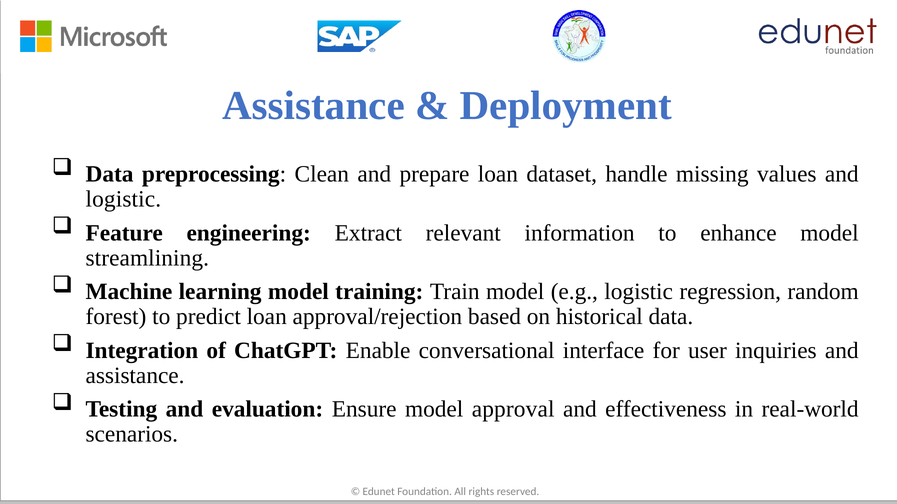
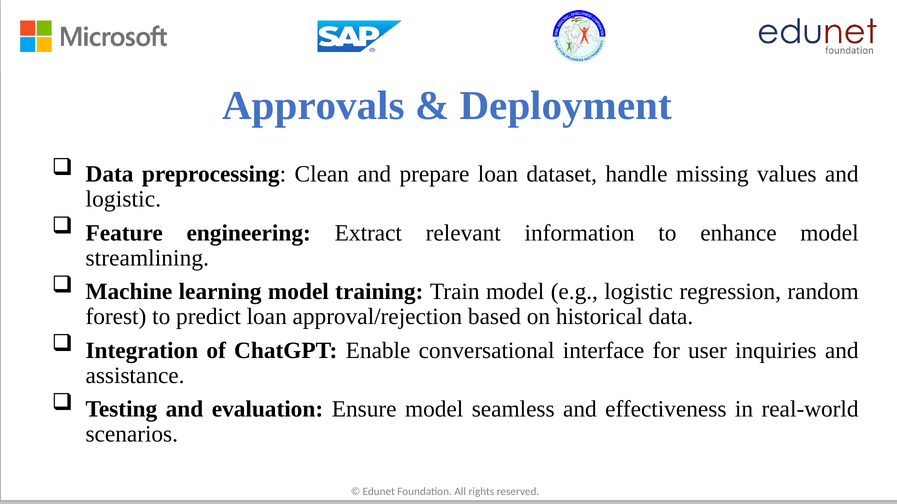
Assistance at (314, 106): Assistance -> Approvals
approval: approval -> seamless
